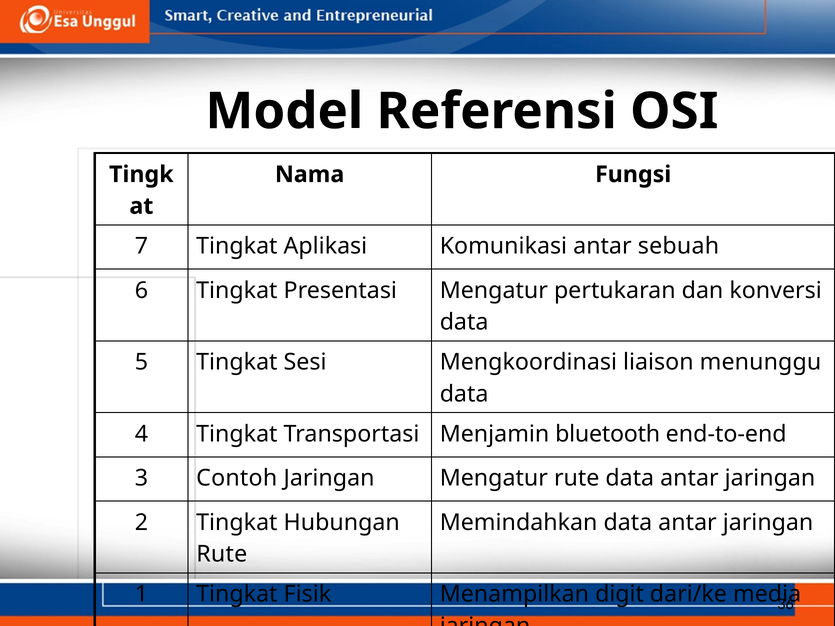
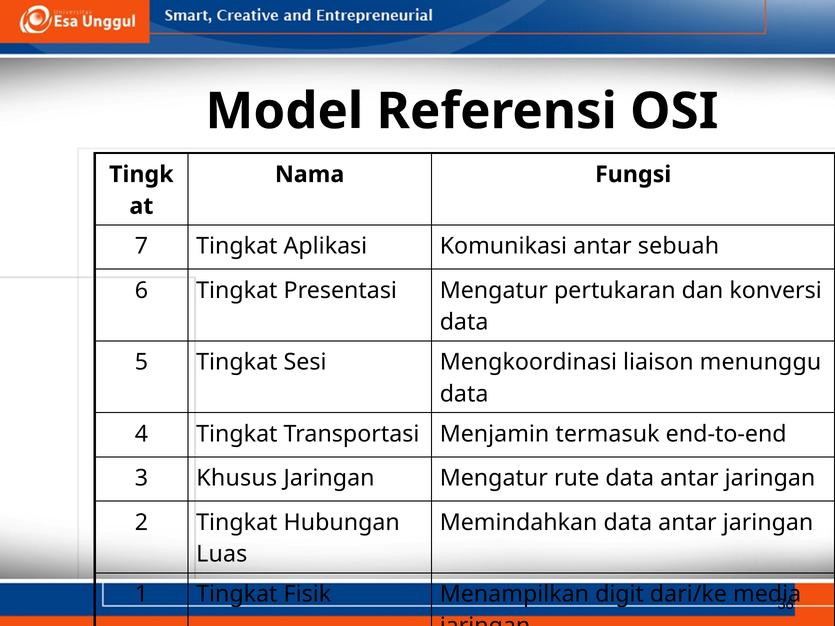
bluetooth: bluetooth -> termasuk
Contoh: Contoh -> Khusus
Rute at (222, 554): Rute -> Luas
